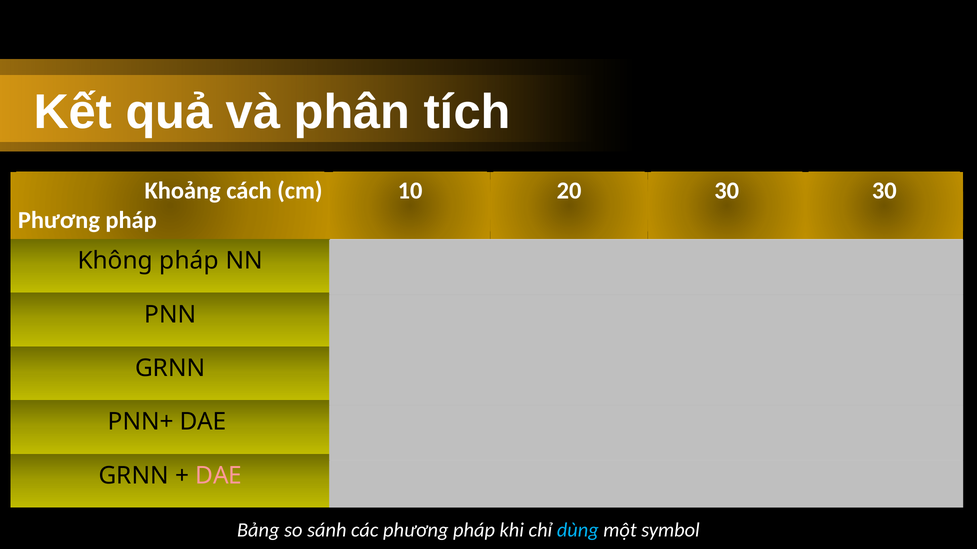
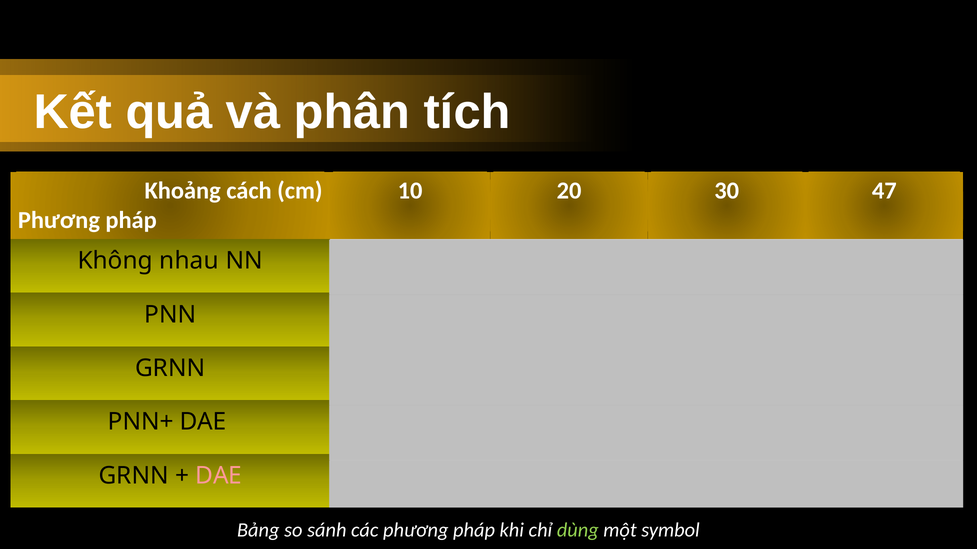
30 30: 30 -> 47
Không pháp: pháp -> nhau
dùng colour: light blue -> light green
